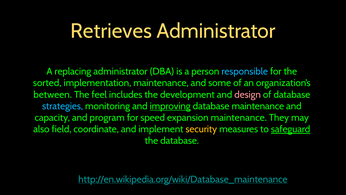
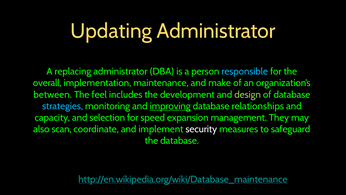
Retrieves: Retrieves -> Updating
sorted: sorted -> overall
some: some -> make
design colour: pink -> light green
database maintenance: maintenance -> relationships
program: program -> selection
expansion maintenance: maintenance -> management
field: field -> scan
security colour: yellow -> white
safeguard underline: present -> none
